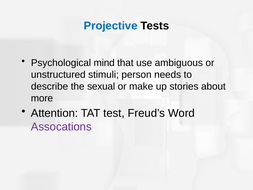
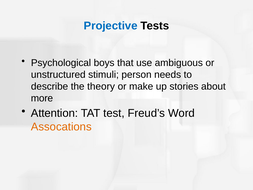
mind: mind -> boys
sexual: sexual -> theory
Assocations colour: purple -> orange
